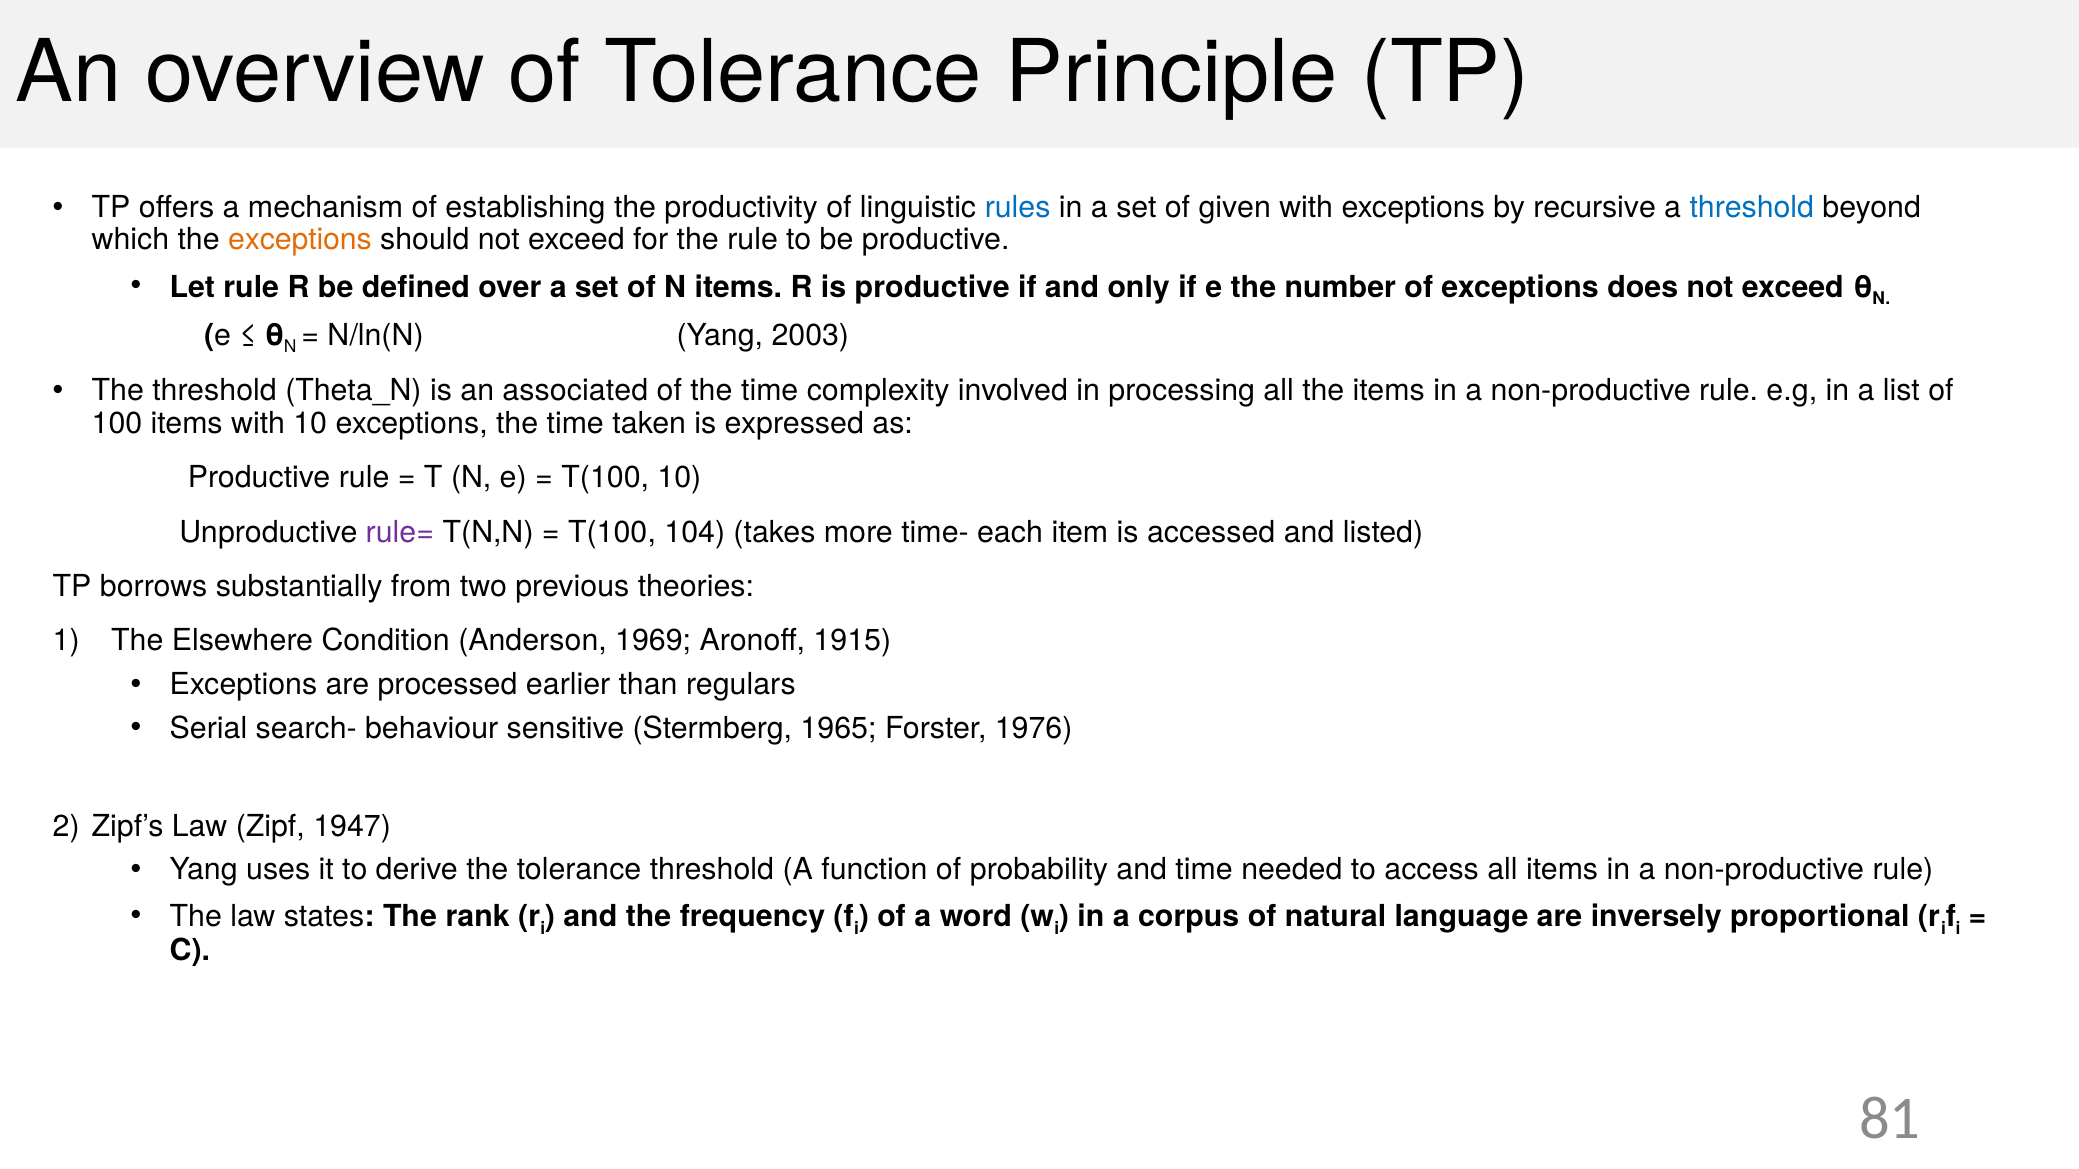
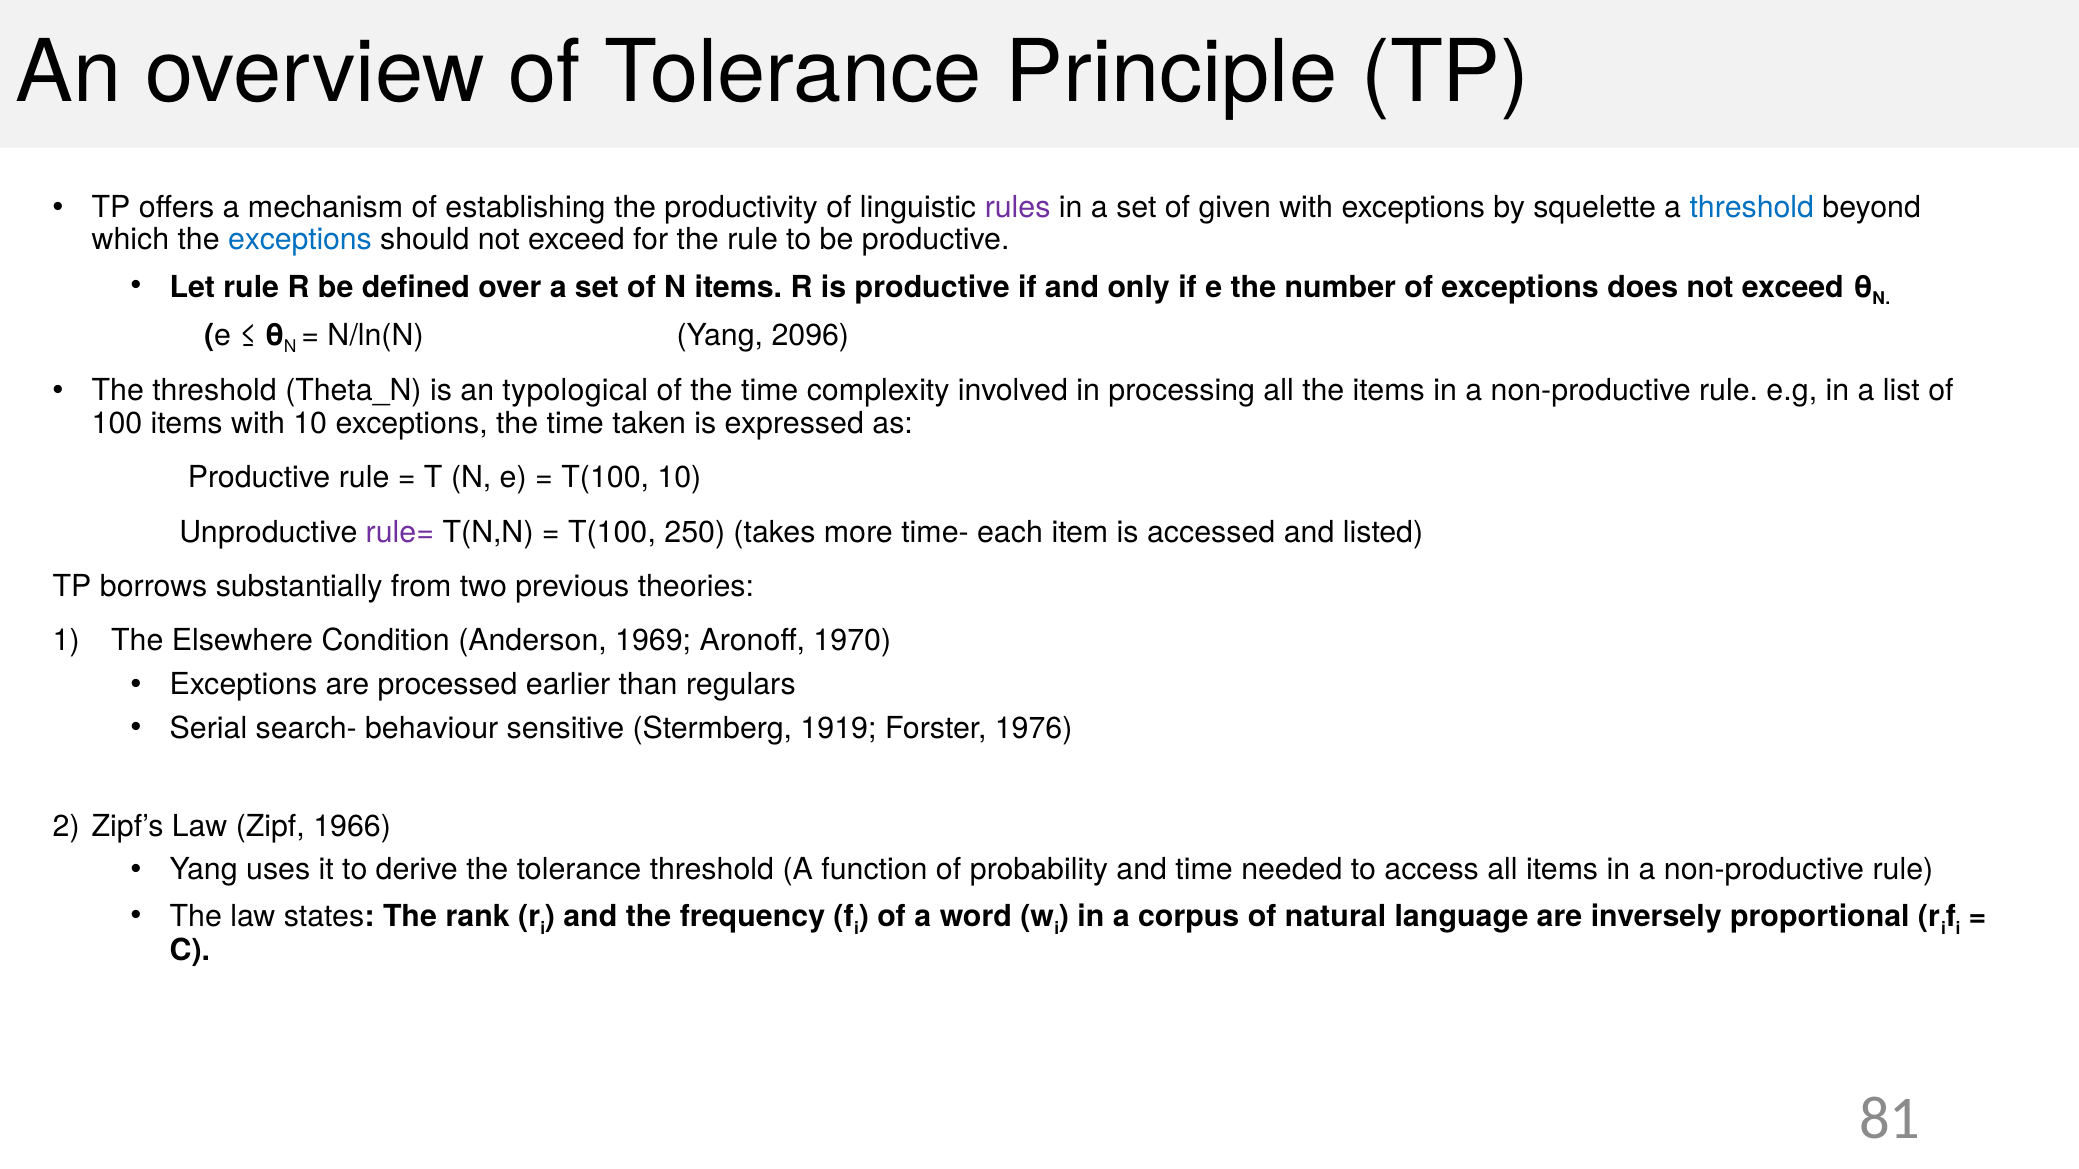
rules colour: blue -> purple
recursive: recursive -> squelette
exceptions at (300, 240) colour: orange -> blue
2003: 2003 -> 2096
associated: associated -> typological
104: 104 -> 250
1915: 1915 -> 1970
1965: 1965 -> 1919
1947: 1947 -> 1966
